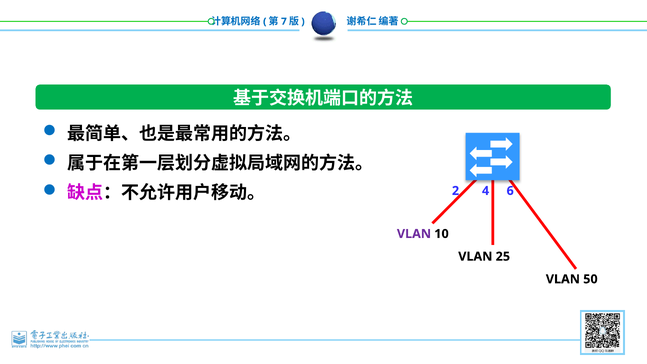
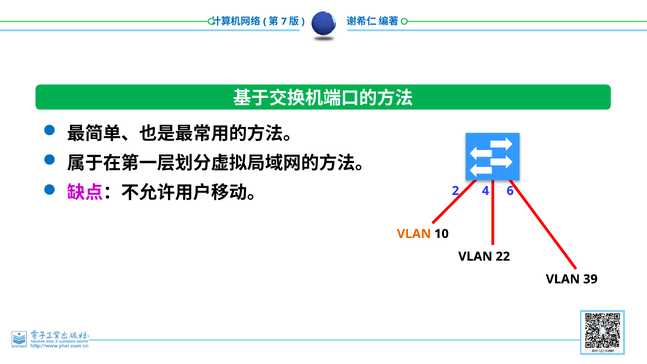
VLAN at (414, 234) colour: purple -> orange
25: 25 -> 22
50: 50 -> 39
